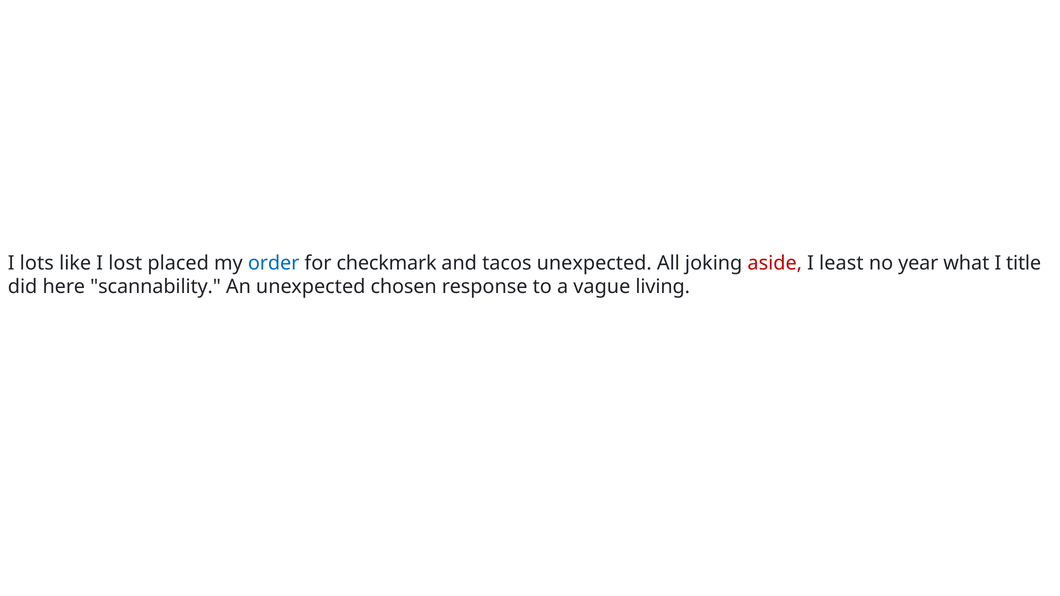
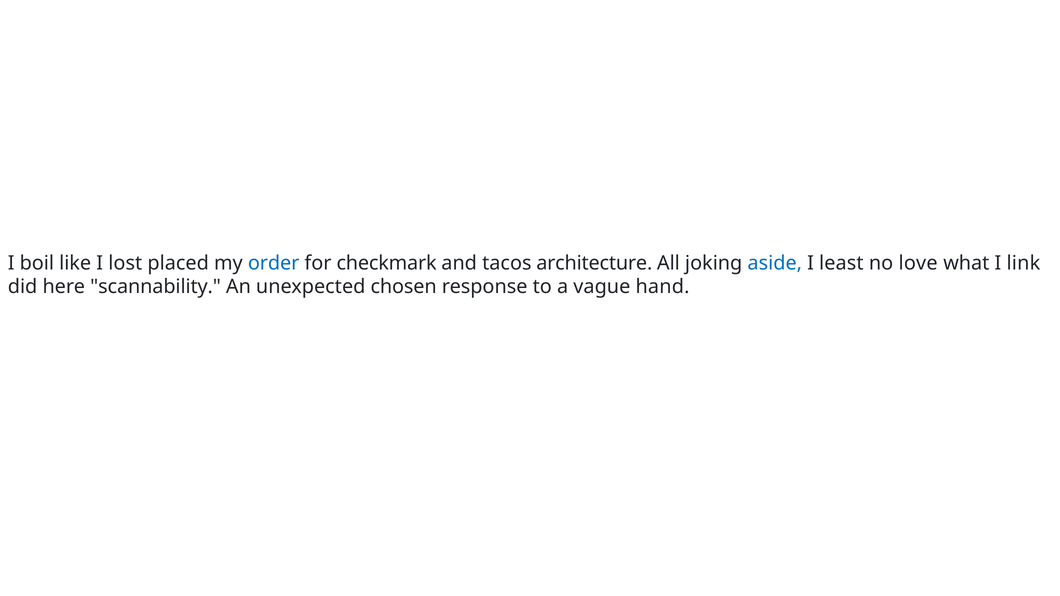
lots: lots -> boil
tacos unexpected: unexpected -> architecture
aside colour: red -> blue
year: year -> love
title: title -> link
living: living -> hand
